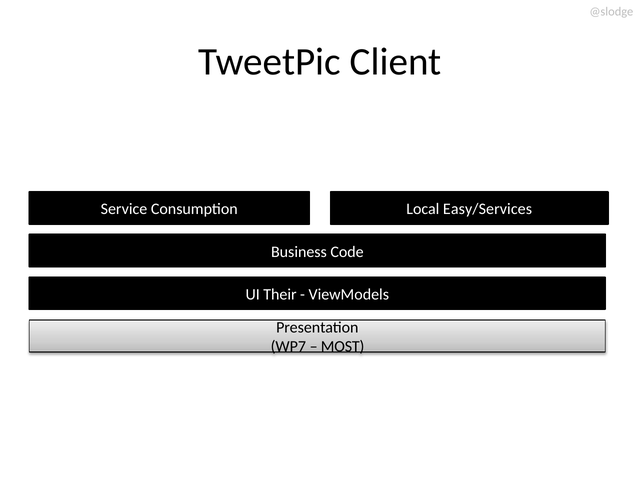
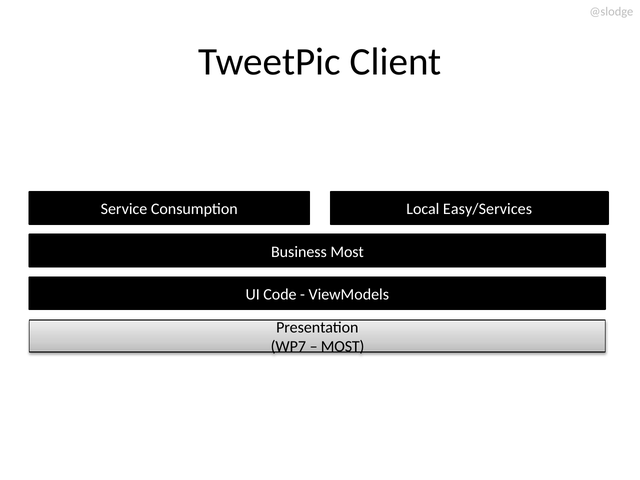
Business Code: Code -> Most
Their: Their -> Code
